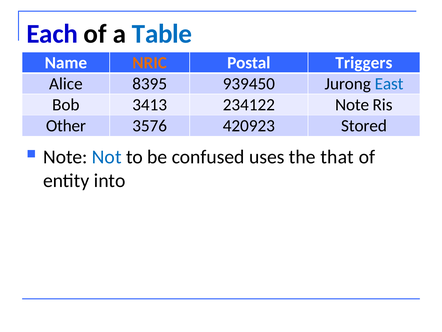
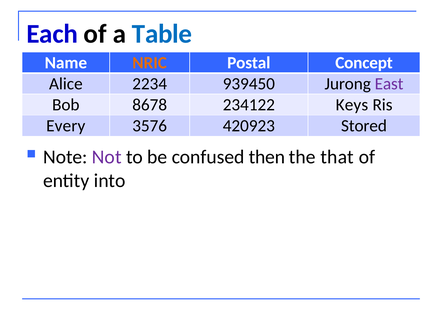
Triggers: Triggers -> Concept
8395: 8395 -> 2234
East colour: blue -> purple
3413: 3413 -> 8678
234122 Note: Note -> Keys
Other: Other -> Every
Not colour: blue -> purple
uses: uses -> then
